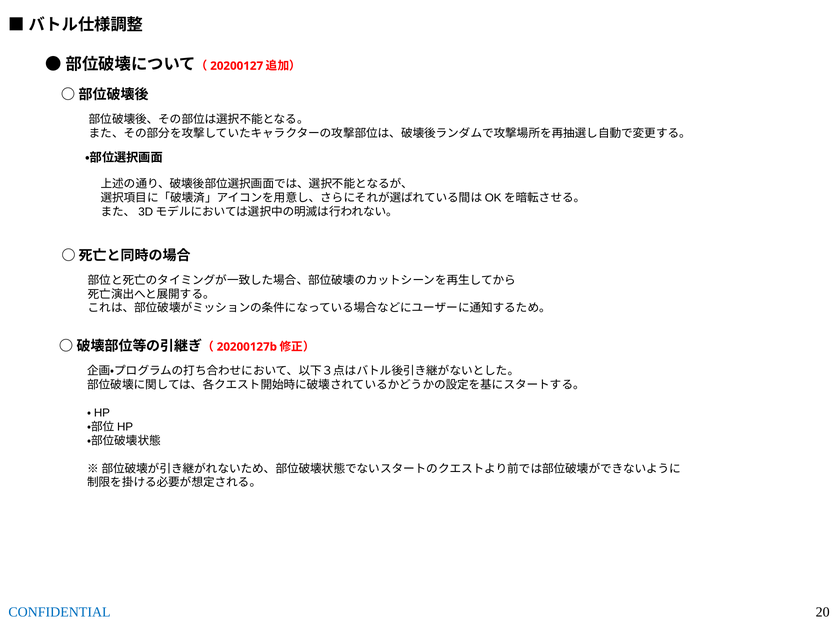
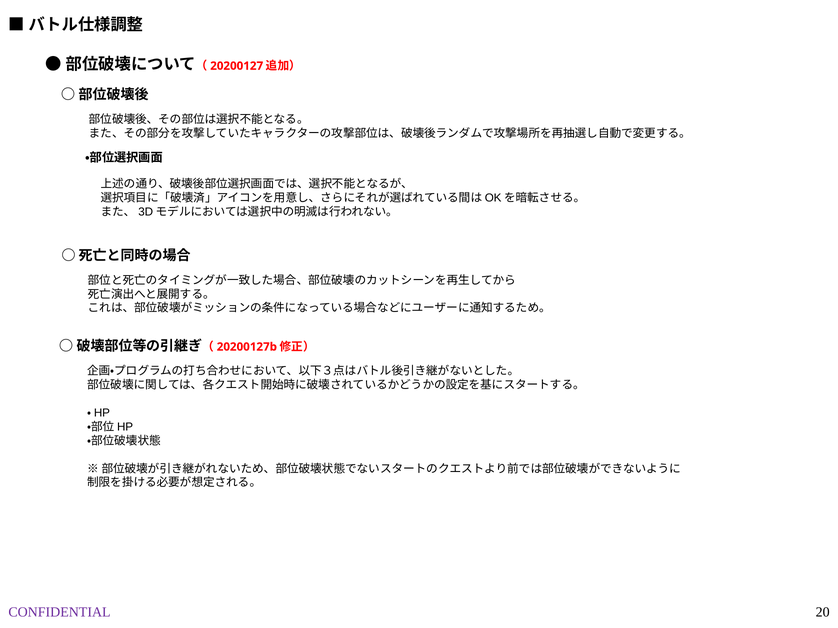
CONFIDENTIAL colour: blue -> purple
